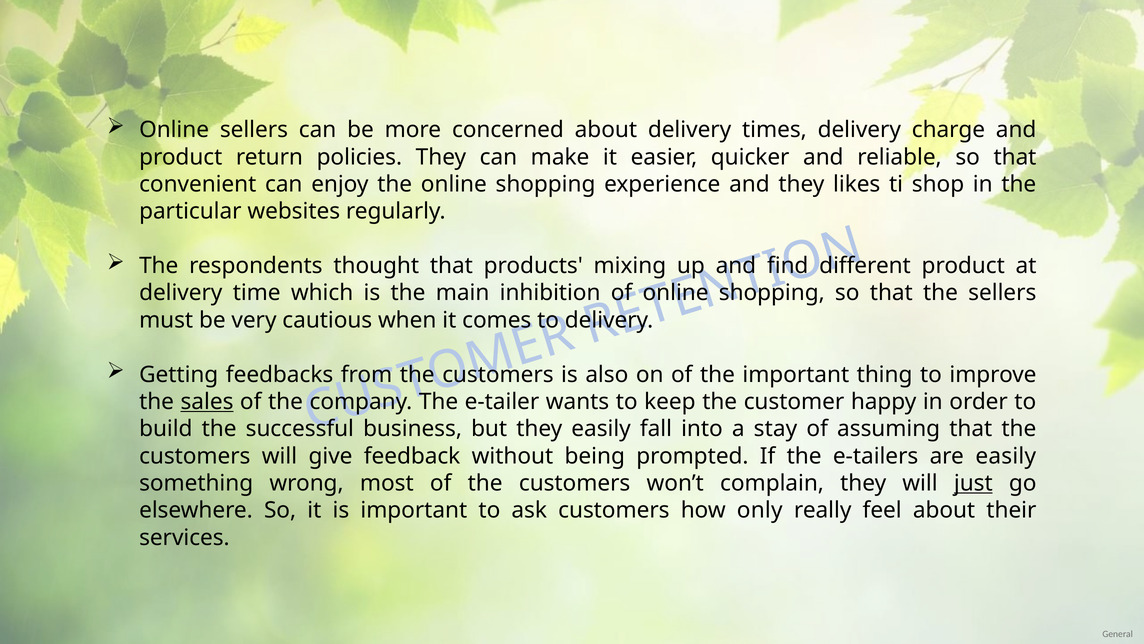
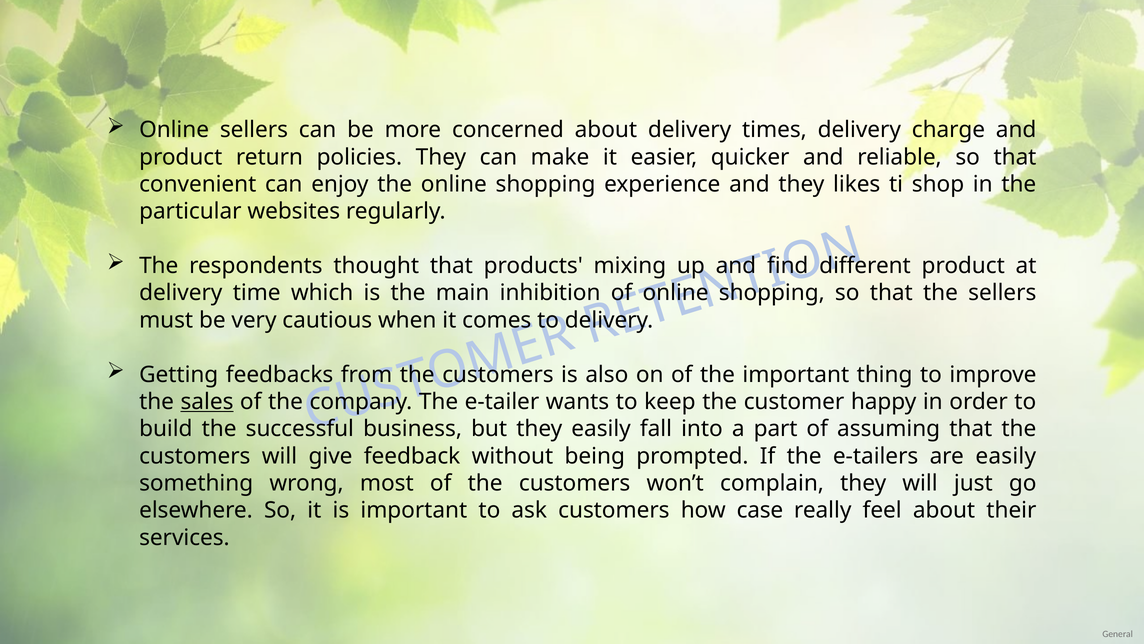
stay: stay -> part
just underline: present -> none
only: only -> case
